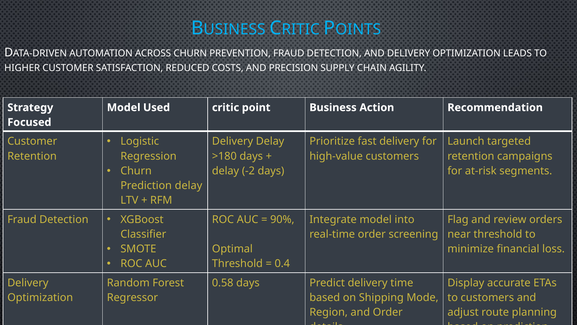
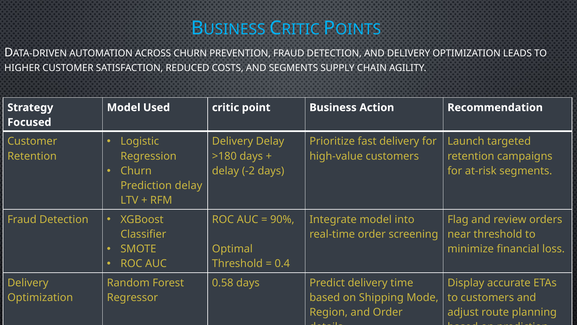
AND PRECISION: PRECISION -> SEGMENTS
